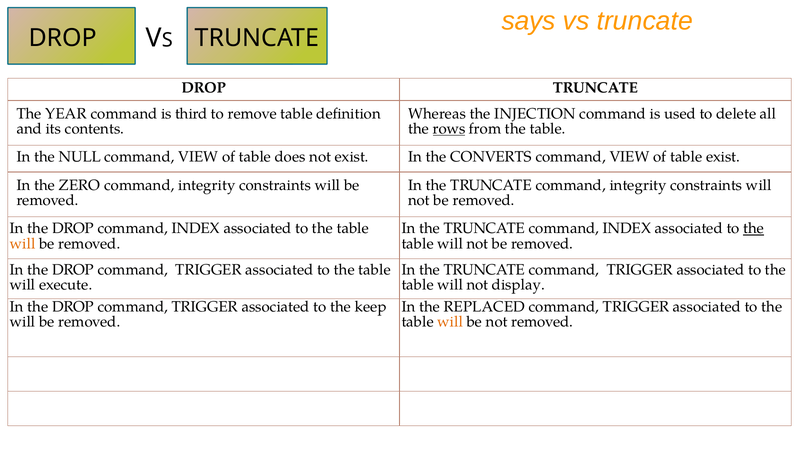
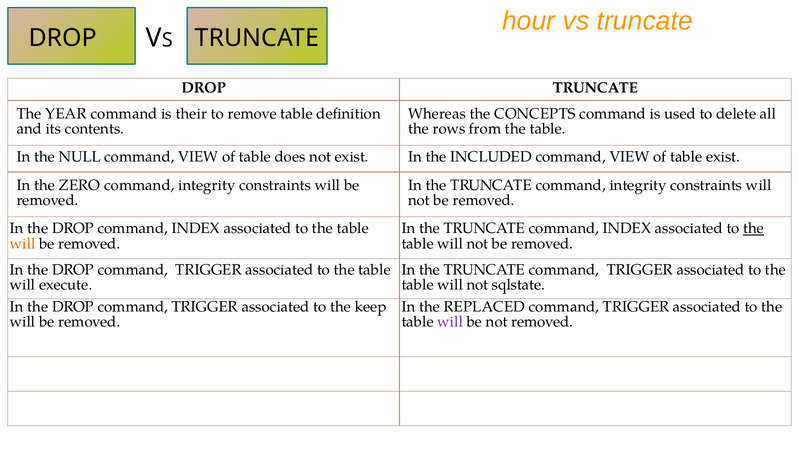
says: says -> hour
third: third -> their
INJECTION: INJECTION -> CONCEPTS
rows underline: present -> none
CONVERTS: CONVERTS -> INCLUDED
display: display -> sqlstate
will at (450, 322) colour: orange -> purple
